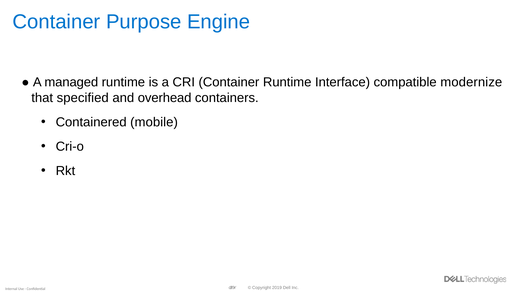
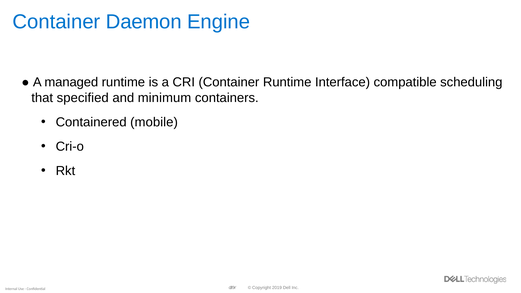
Purpose: Purpose -> Daemon
modernize: modernize -> scheduling
overhead: overhead -> minimum
